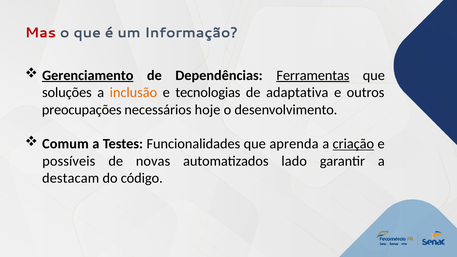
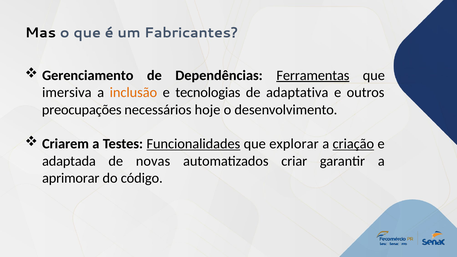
Mas colour: red -> black
Informação: Informação -> Fabricantes
Gerenciamento underline: present -> none
soluções: soluções -> imersiva
Comum: Comum -> Criarem
Funcionalidades underline: none -> present
aprenda: aprenda -> explorar
possíveis: possíveis -> adaptada
lado: lado -> criar
destacam: destacam -> aprimorar
